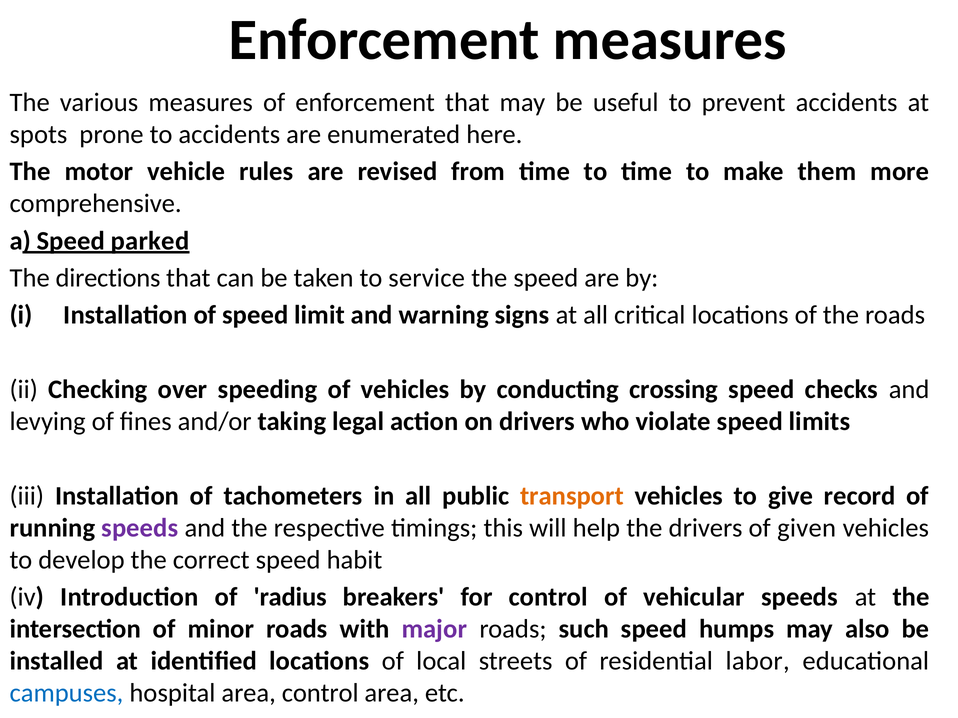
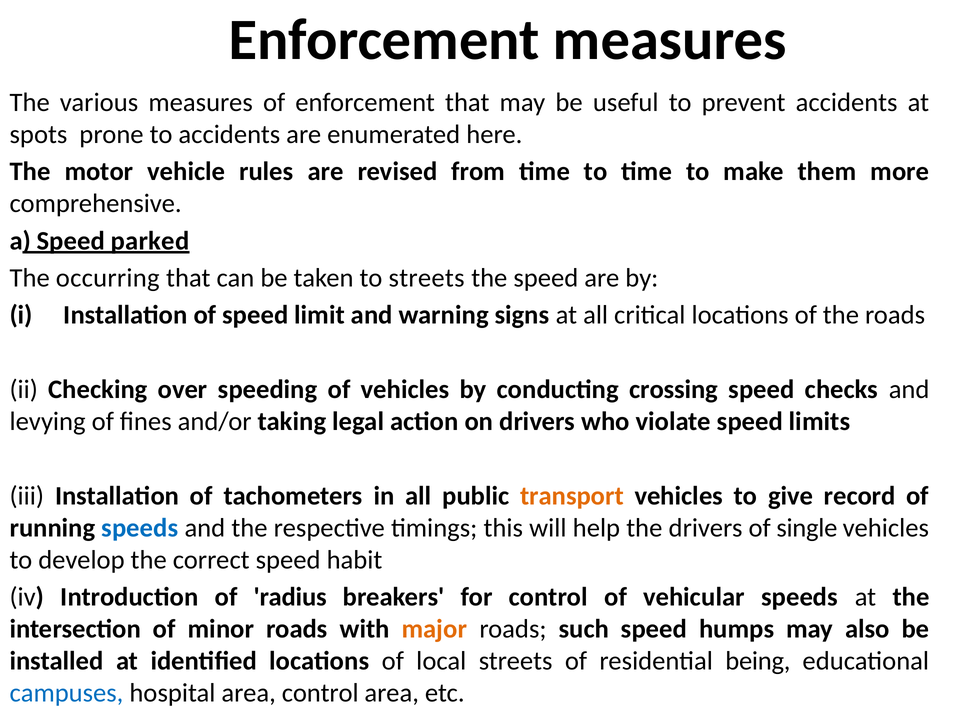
directions: directions -> occurring
to service: service -> streets
speeds at (140, 528) colour: purple -> blue
given: given -> single
major colour: purple -> orange
labor: labor -> being
